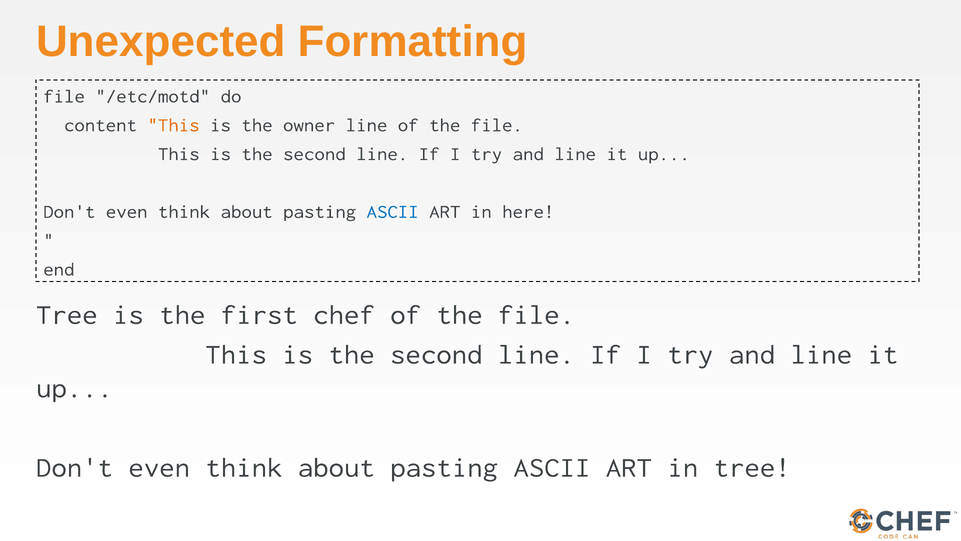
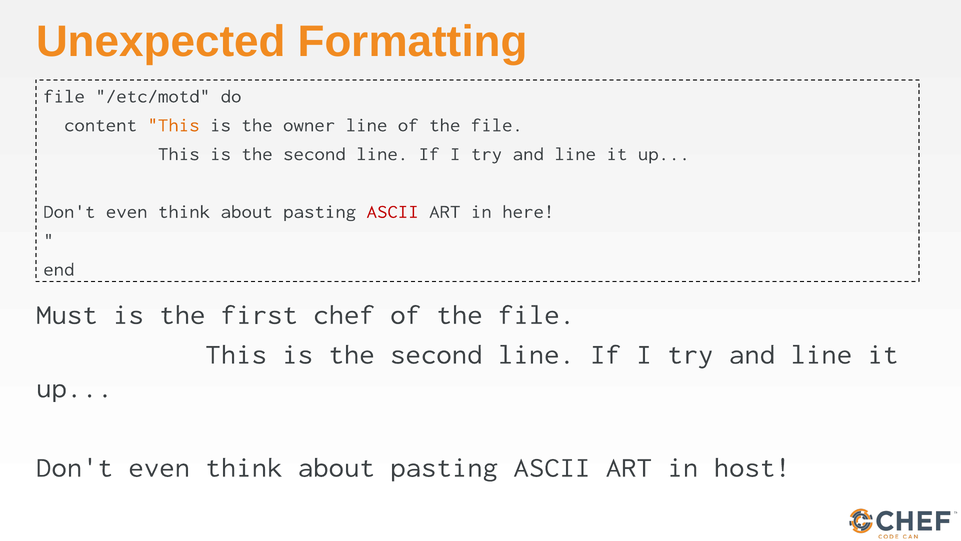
ASCII at (393, 211) colour: blue -> red
Tree at (67, 314): Tree -> Must
in tree: tree -> host
